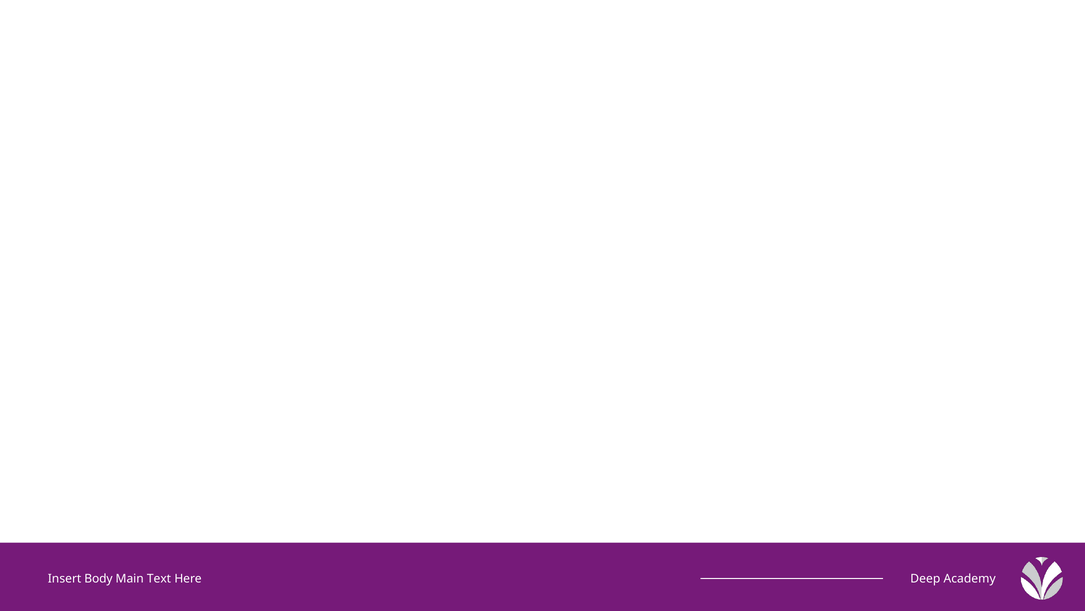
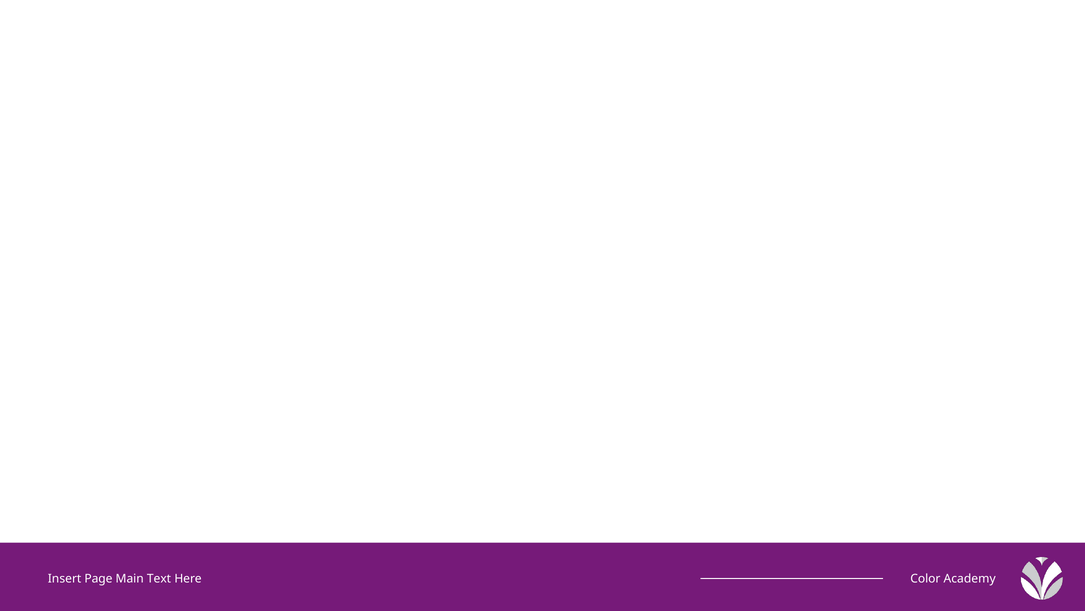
Body: Body -> Page
Deep: Deep -> Color
